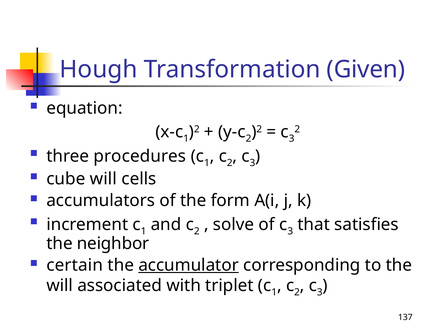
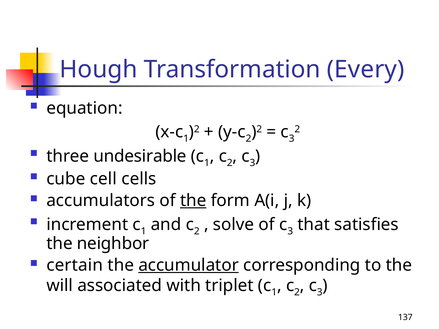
Given: Given -> Every
procedures: procedures -> undesirable
cube will: will -> cell
the at (193, 201) underline: none -> present
